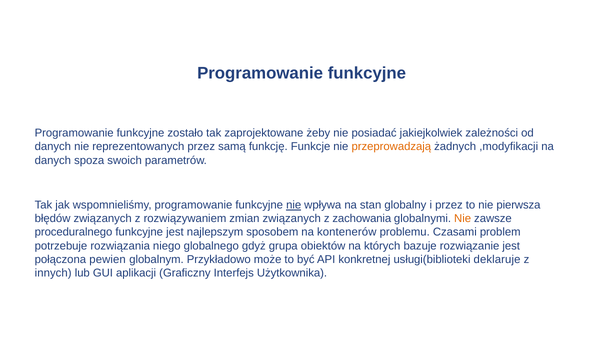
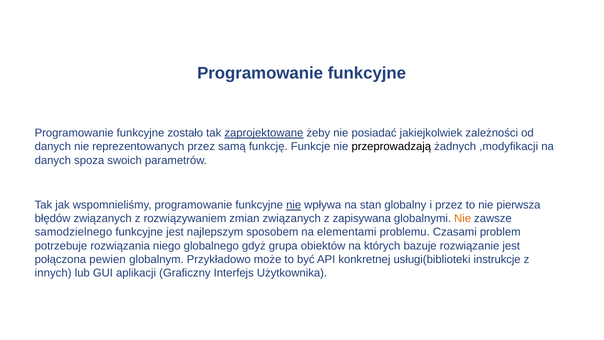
zaprojektowane underline: none -> present
przeprowadzają colour: orange -> black
zachowania: zachowania -> zapisywana
proceduralnego: proceduralnego -> samodzielnego
kontenerów: kontenerów -> elementami
deklaruje: deklaruje -> instrukcje
